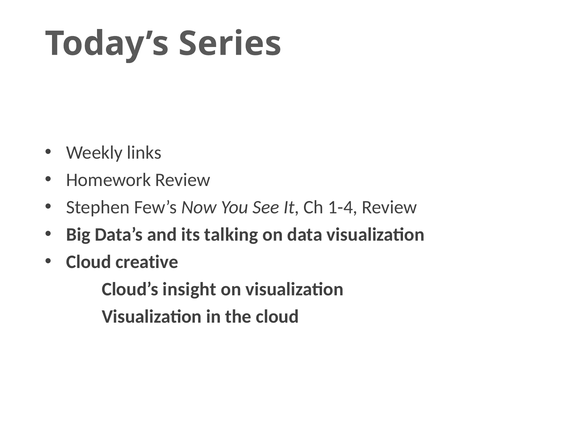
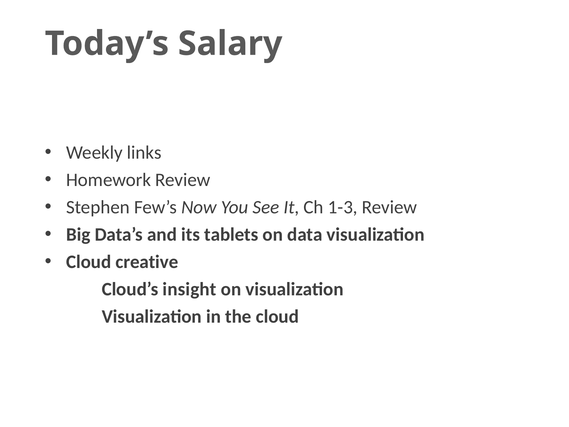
Series: Series -> Salary
1-4: 1-4 -> 1-3
talking: talking -> tablets
